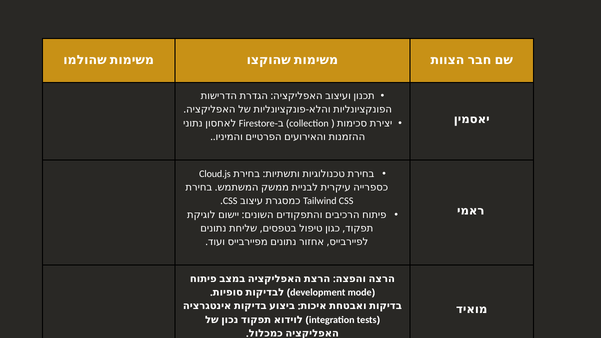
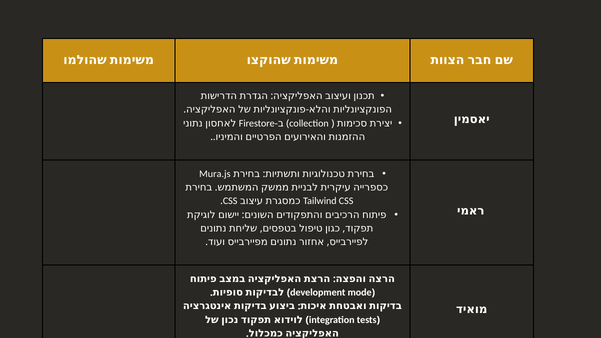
Cloud.js: Cloud.js -> Mura.js
